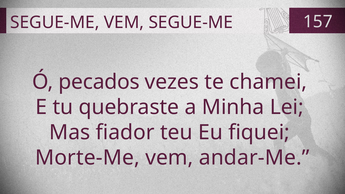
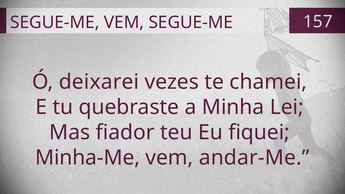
pecados: pecados -> deixarei
Morte-Me: Morte-Me -> Minha-Me
